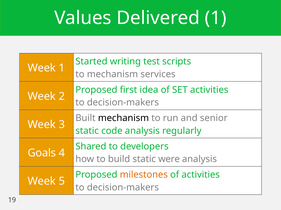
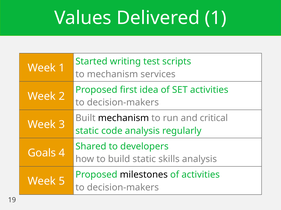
senior: senior -> critical
were: were -> skills
milestones colour: orange -> black
